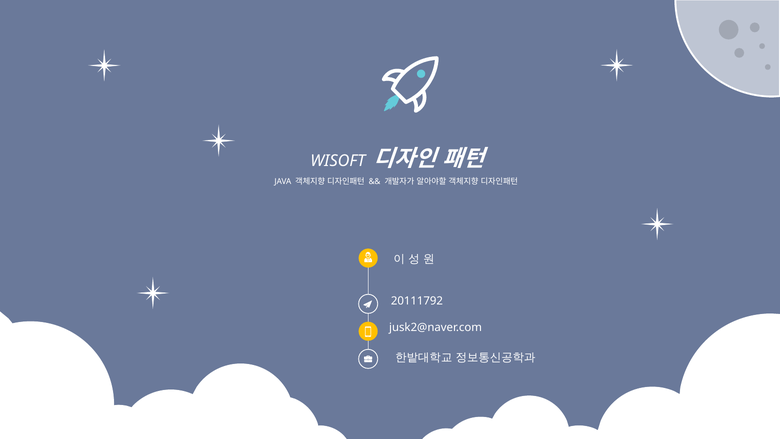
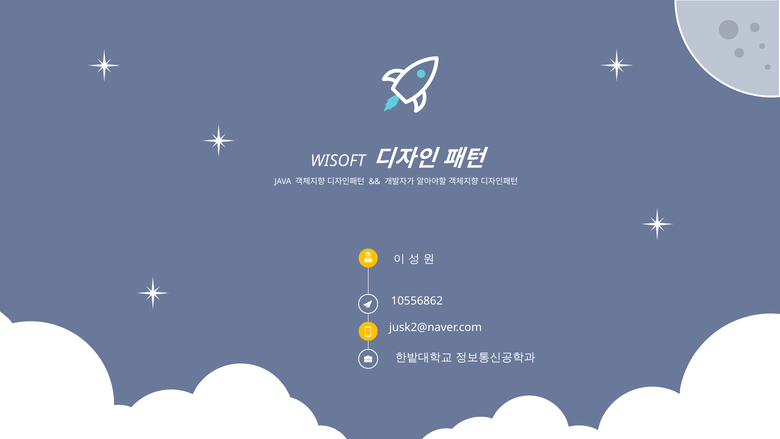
20111792: 20111792 -> 10556862
